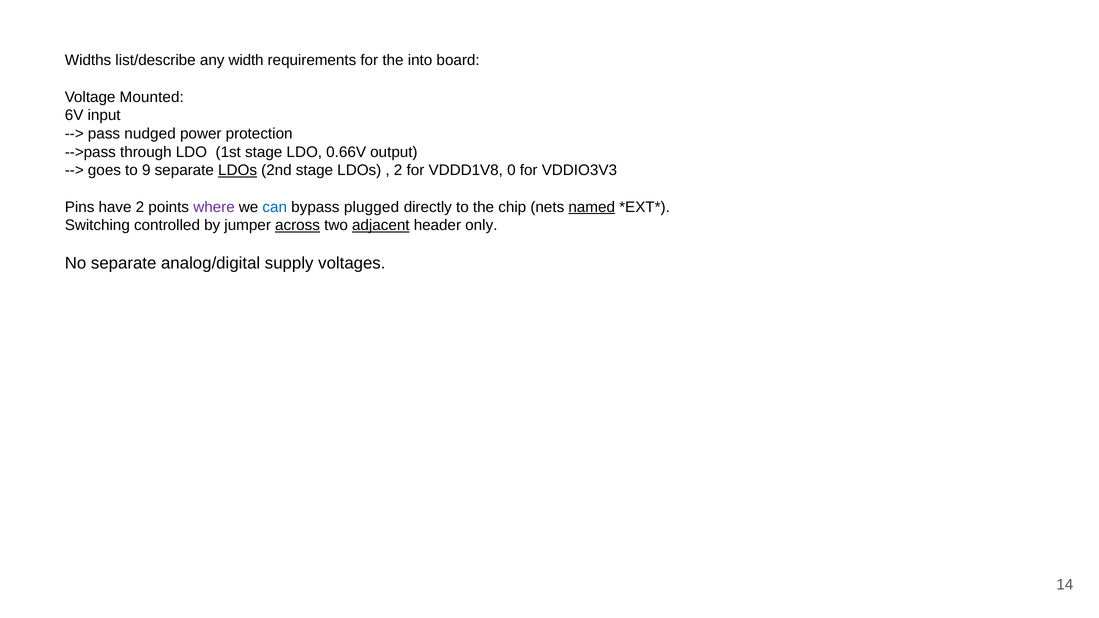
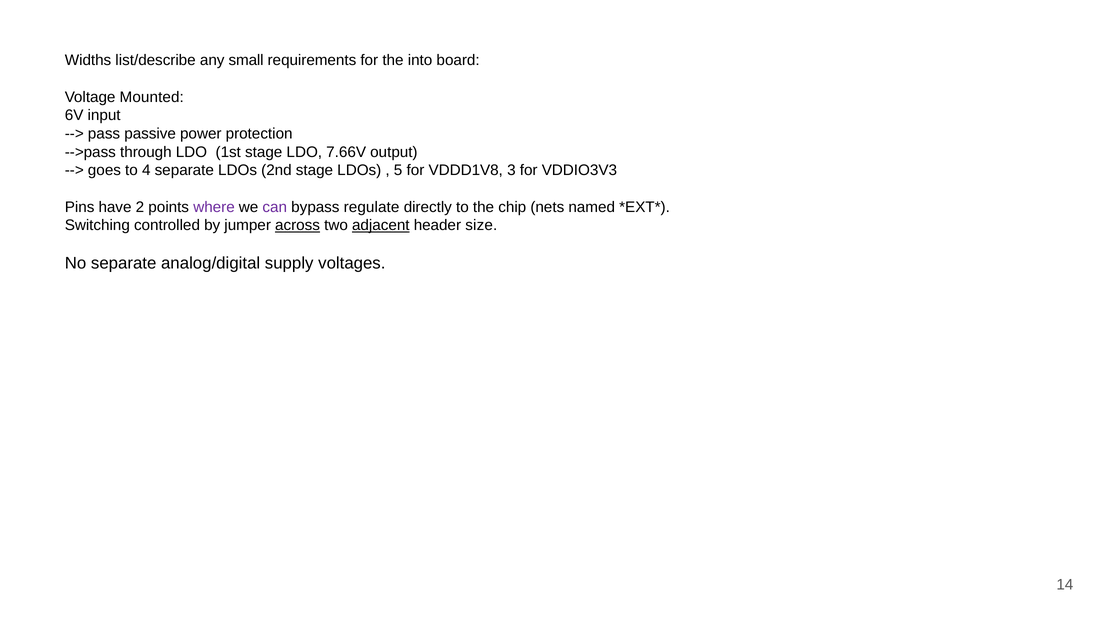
width: width -> small
nudged: nudged -> passive
0.66V: 0.66V -> 7.66V
9: 9 -> 4
LDOs at (238, 170) underline: present -> none
2 at (398, 170): 2 -> 5
0: 0 -> 3
can colour: blue -> purple
plugged: plugged -> regulate
named underline: present -> none
only: only -> size
